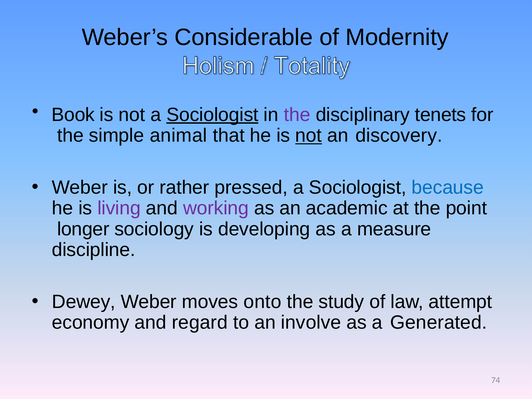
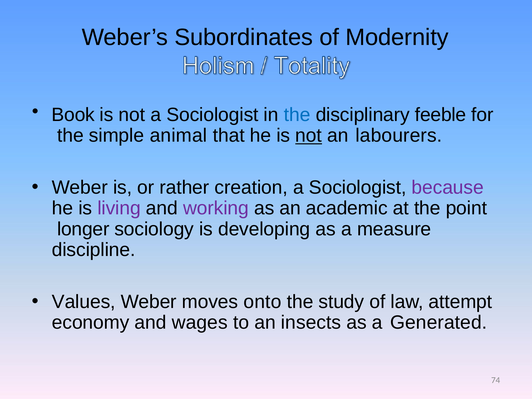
Considerable: Considerable -> Subordinates
Sociologist at (212, 115) underline: present -> none
the at (297, 115) colour: purple -> blue
tenets: tenets -> feeble
discovery: discovery -> labourers
pressed: pressed -> creation
because colour: blue -> purple
Dewey: Dewey -> Values
regard: regard -> wages
involve: involve -> insects
